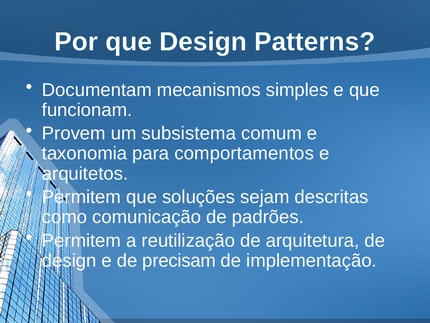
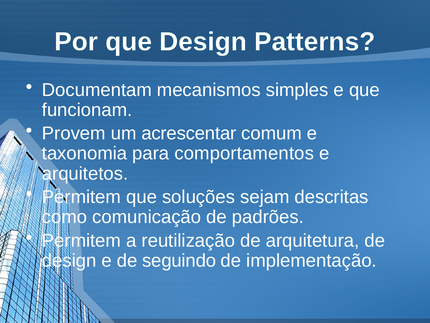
subsistema: subsistema -> acrescentar
precisam: precisam -> seguindo
